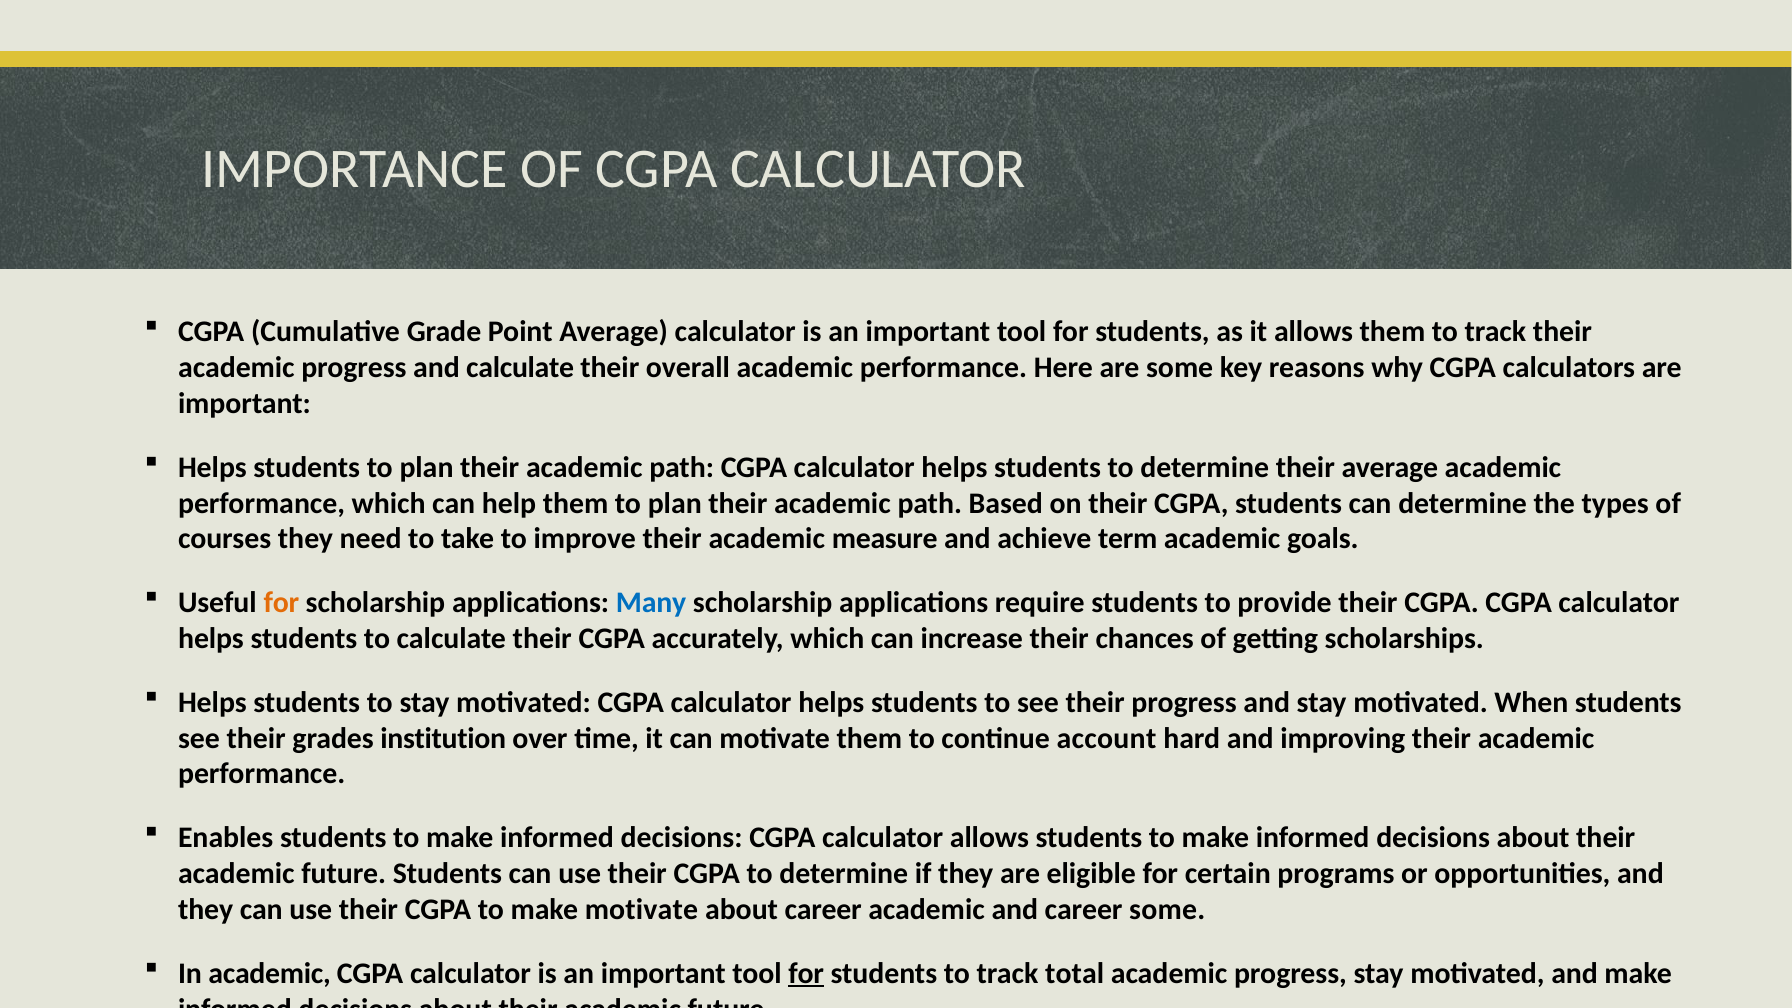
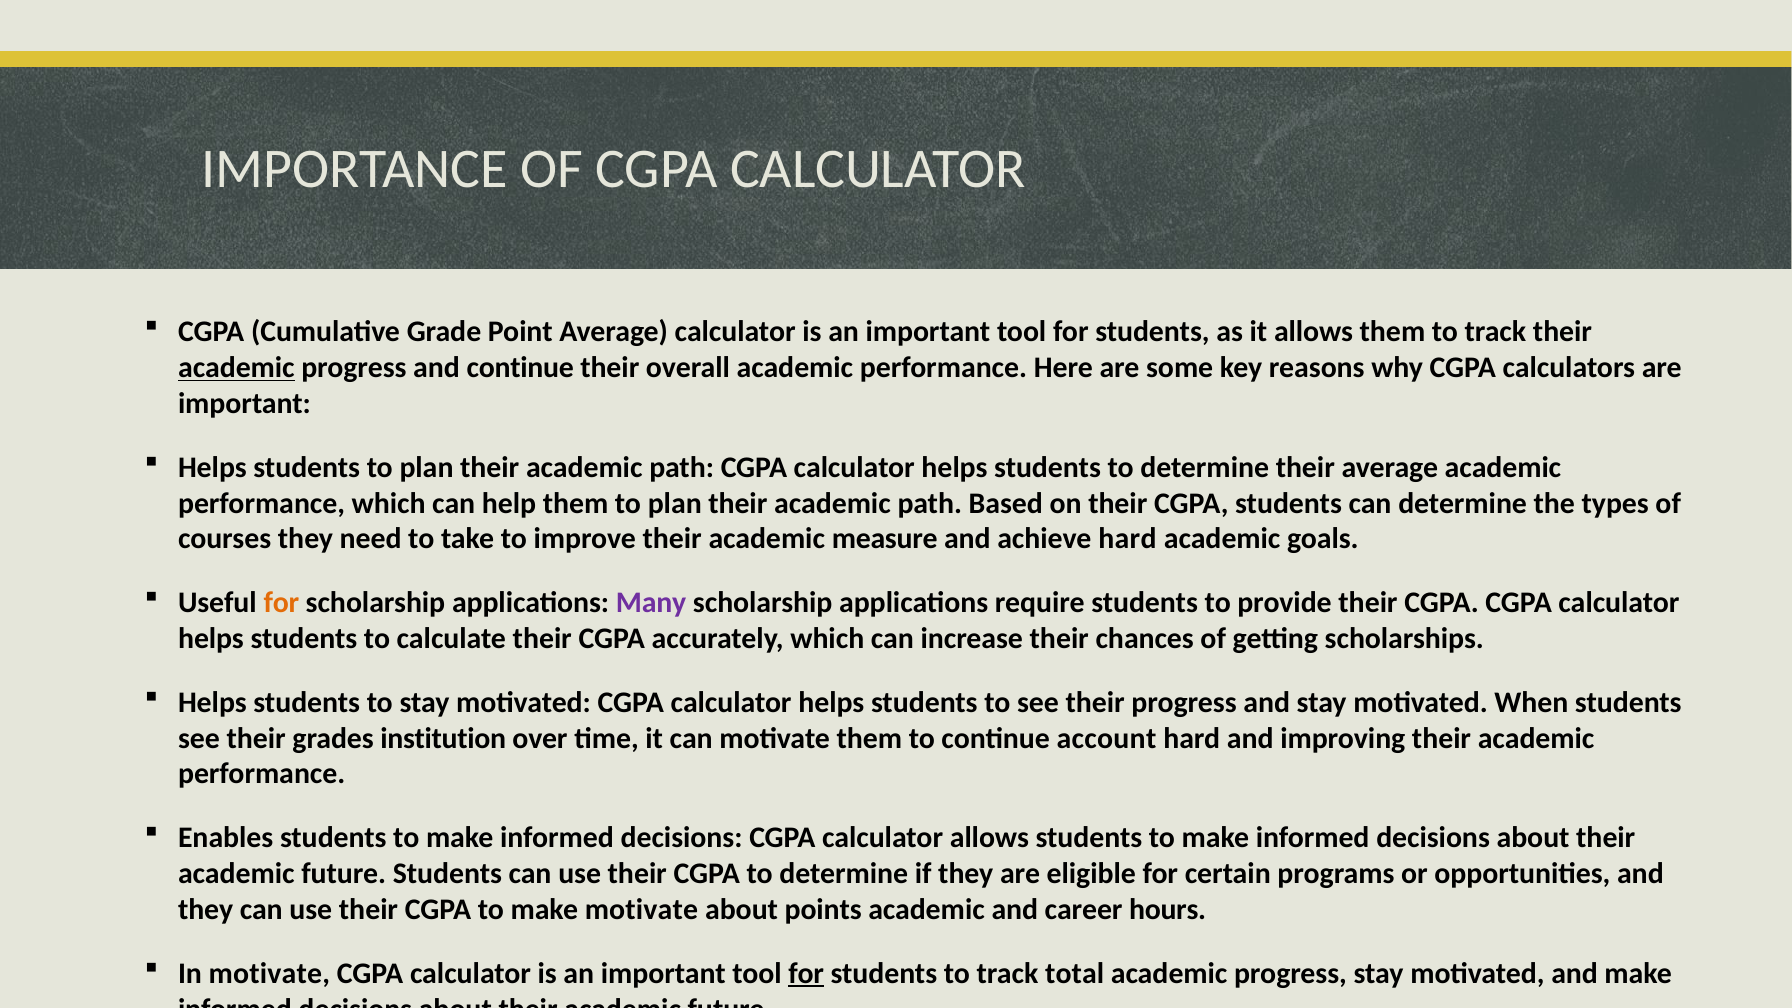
academic at (236, 368) underline: none -> present
and calculate: calculate -> continue
achieve term: term -> hard
Many colour: blue -> purple
about career: career -> points
career some: some -> hours
In academic: academic -> motivate
